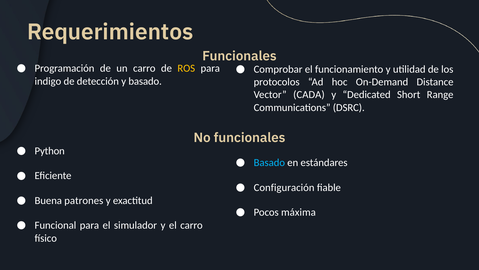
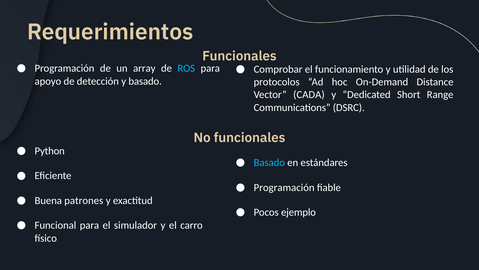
un carro: carro -> array
ROS colour: yellow -> light blue
indigo: indigo -> apoyo
Configuración at (284, 187): Configuración -> Programación
máxima: máxima -> ejemplo
